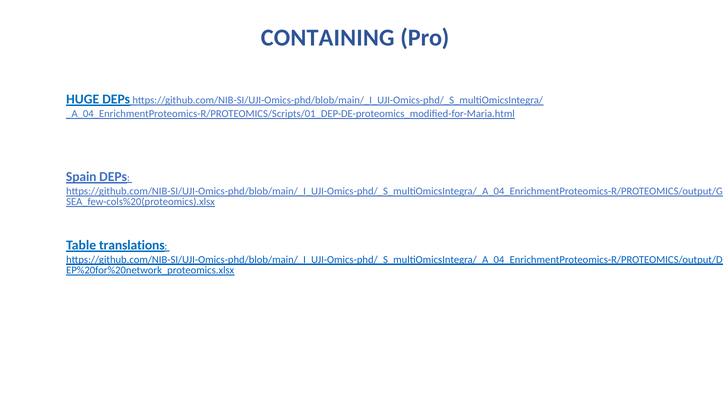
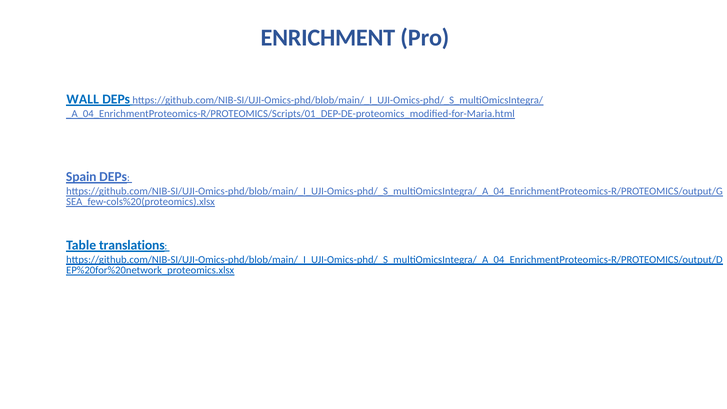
CONTAINING: CONTAINING -> ENRICHMENT
HUGE: HUGE -> WALL
